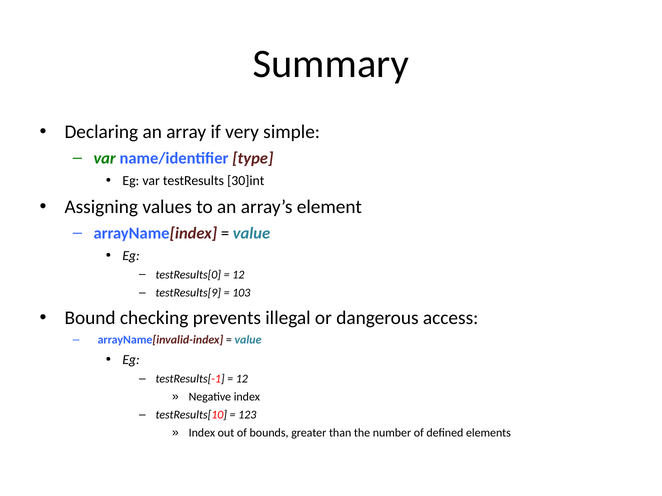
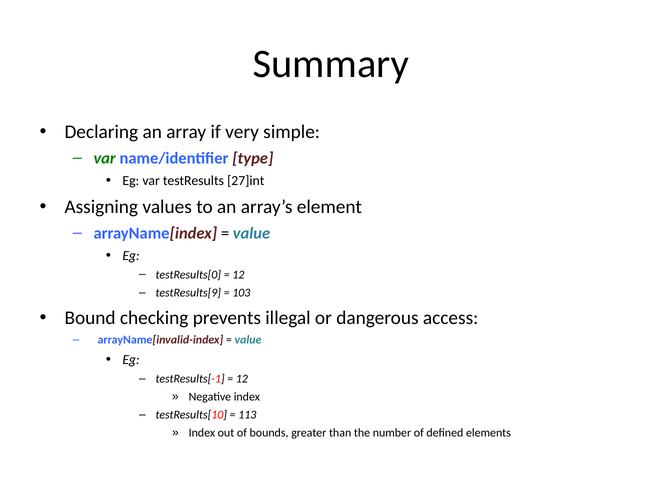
30]int: 30]int -> 27]int
123: 123 -> 113
